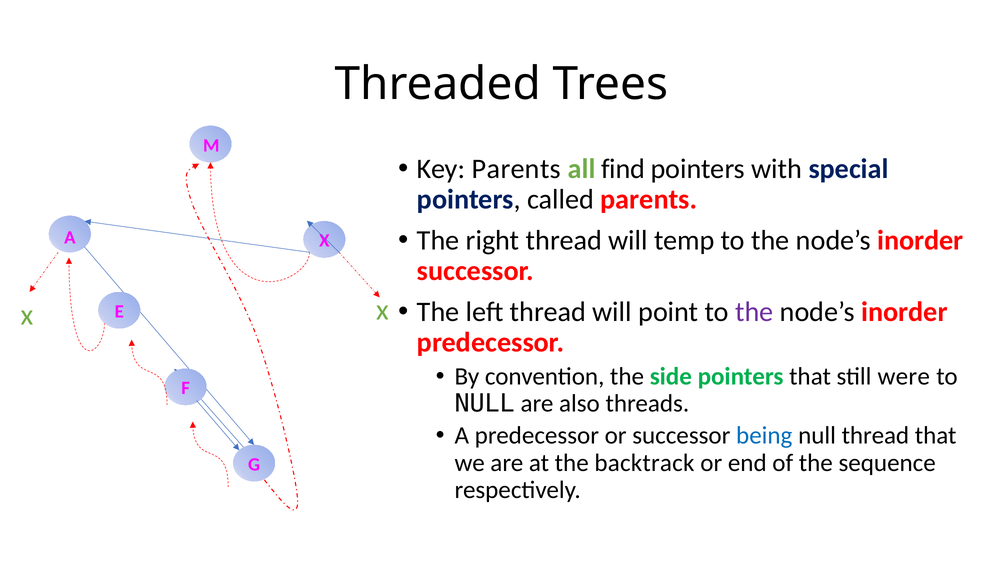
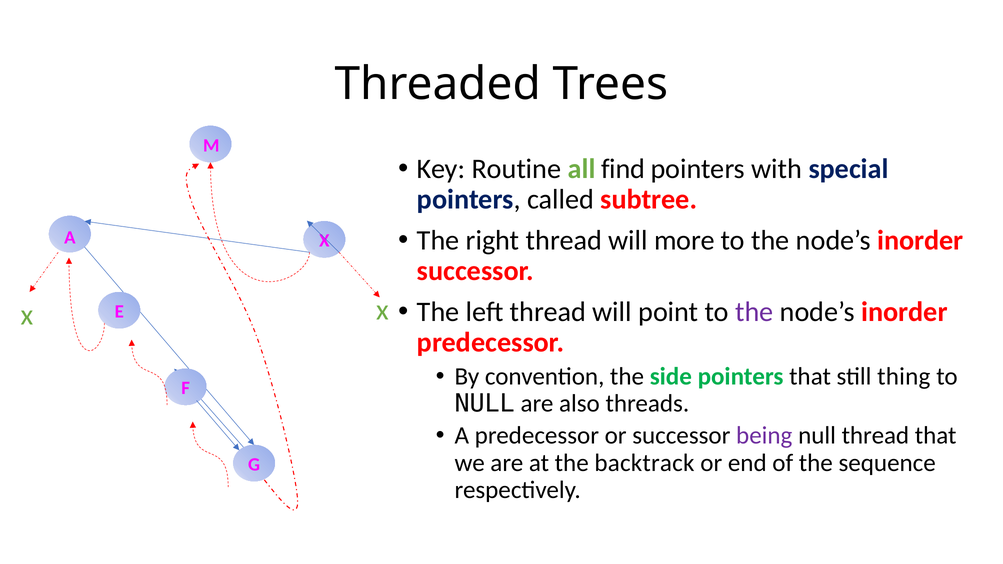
Key Parents: Parents -> Routine
called parents: parents -> subtree
temp: temp -> more
were: were -> thing
being colour: blue -> purple
